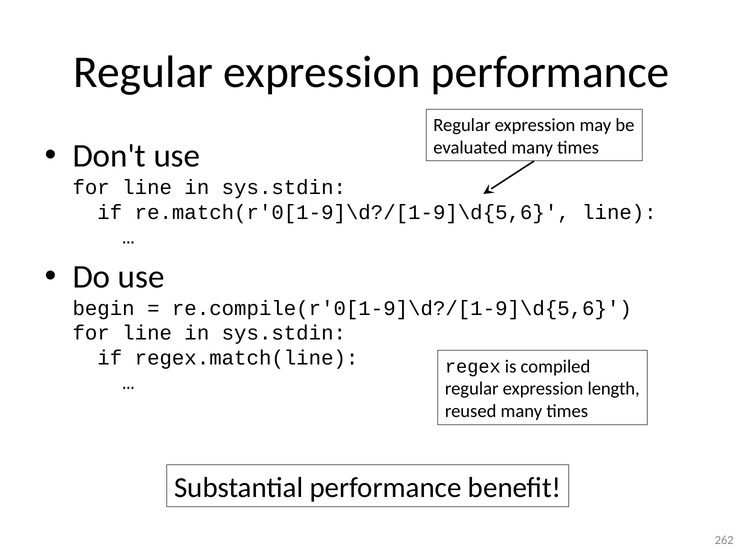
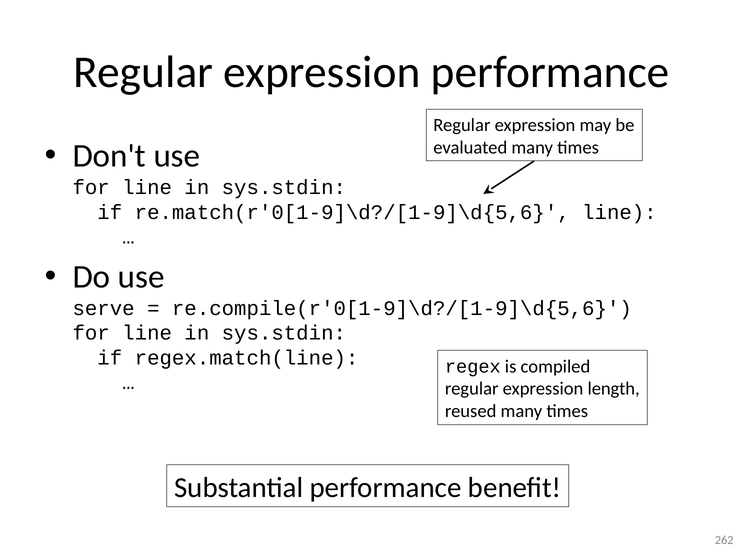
begin: begin -> serve
